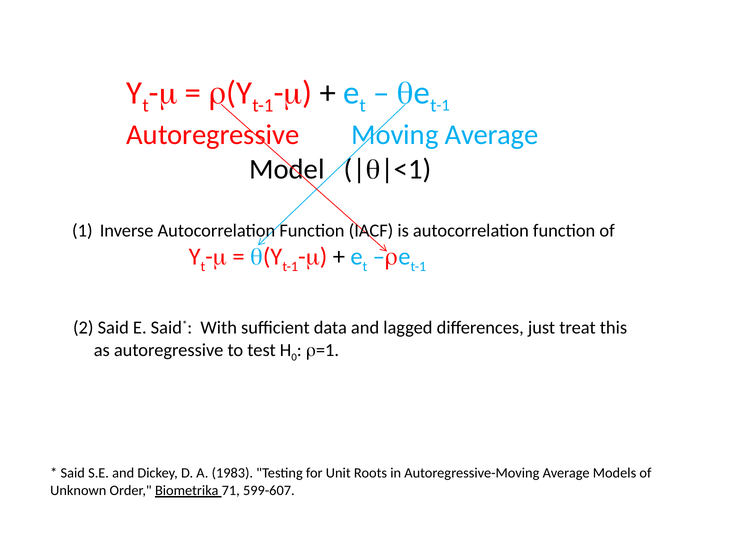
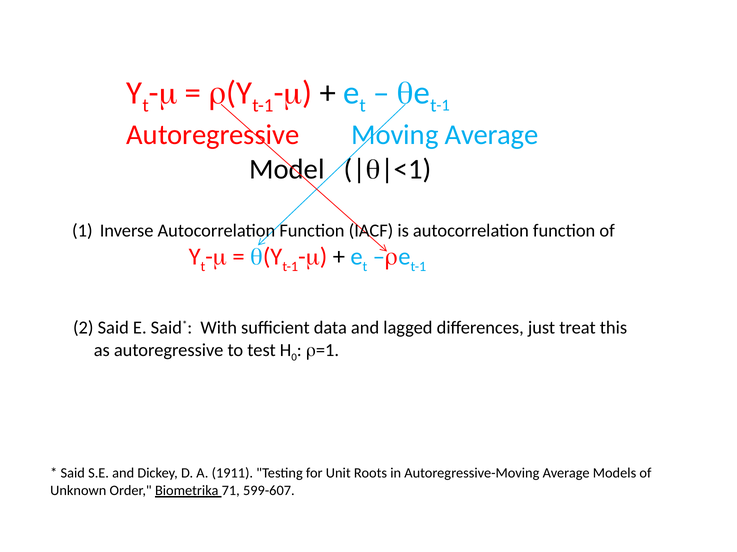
1983: 1983 -> 1911
